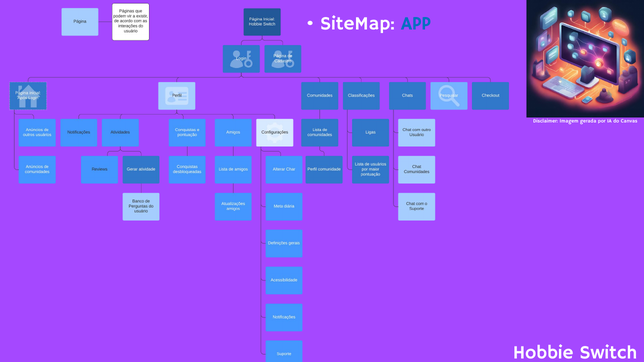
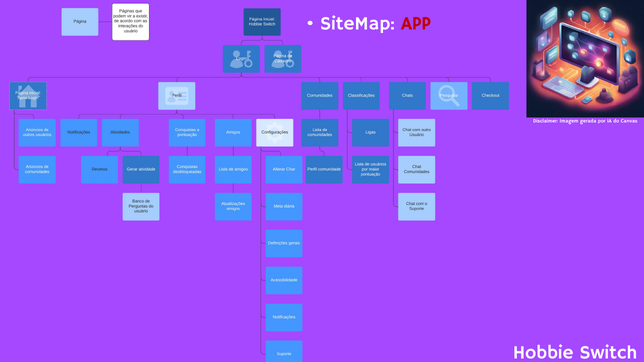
APP colour: blue -> red
